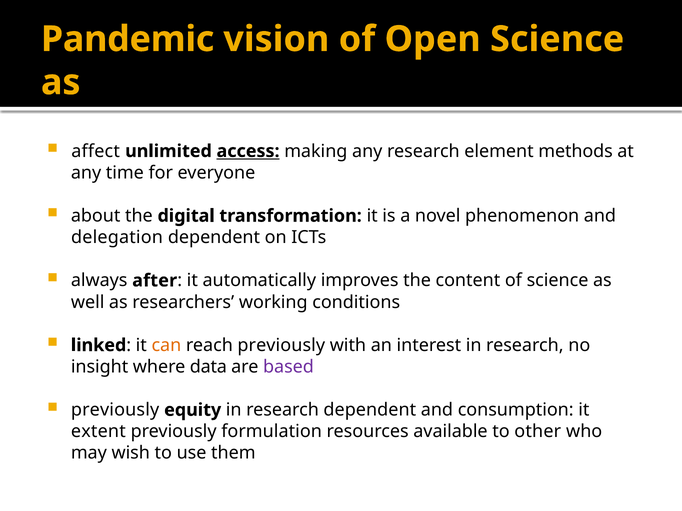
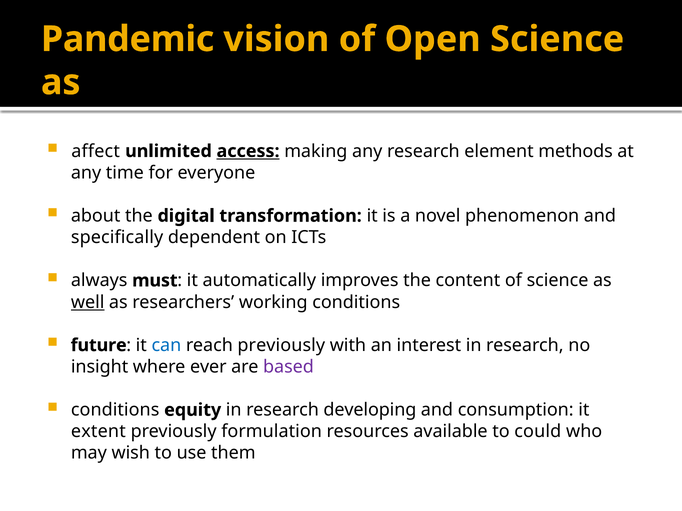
delegation: delegation -> specifically
after: after -> must
well underline: none -> present
linked: linked -> future
can colour: orange -> blue
data: data -> ever
previously at (115, 410): previously -> conditions
research dependent: dependent -> developing
other: other -> could
